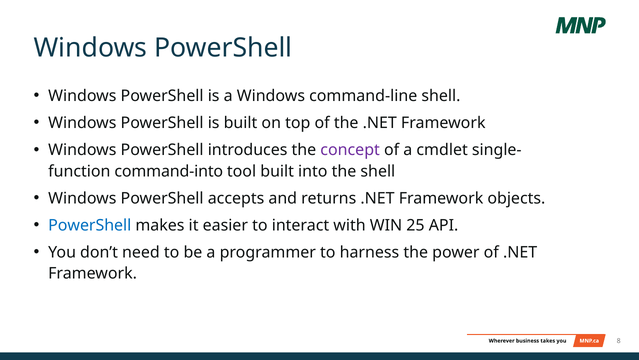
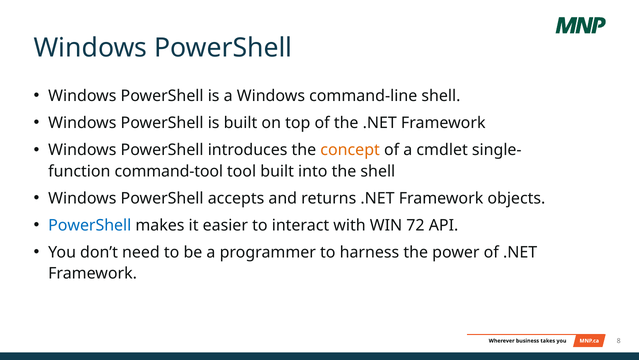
concept colour: purple -> orange
command-into: command-into -> command-tool
25: 25 -> 72
